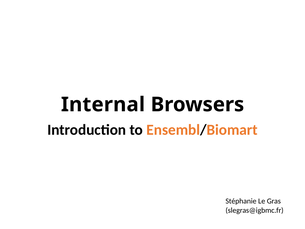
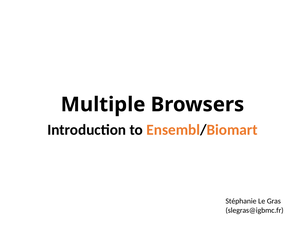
Internal: Internal -> Multiple
